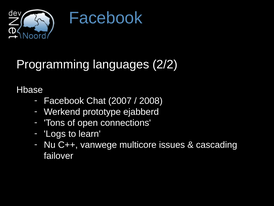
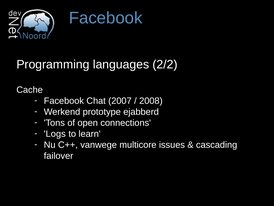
Hbase: Hbase -> Cache
